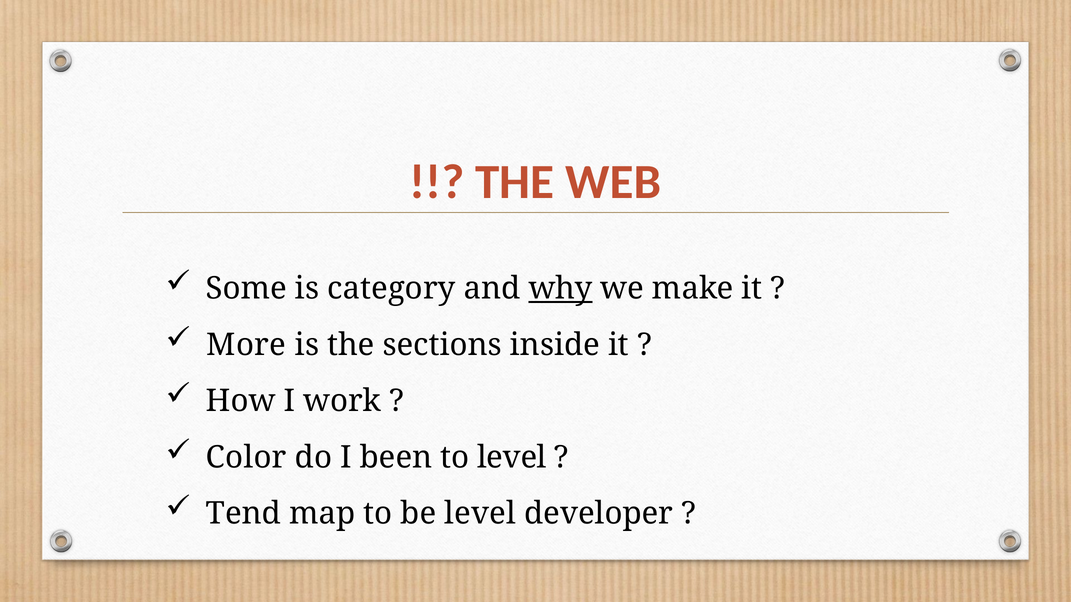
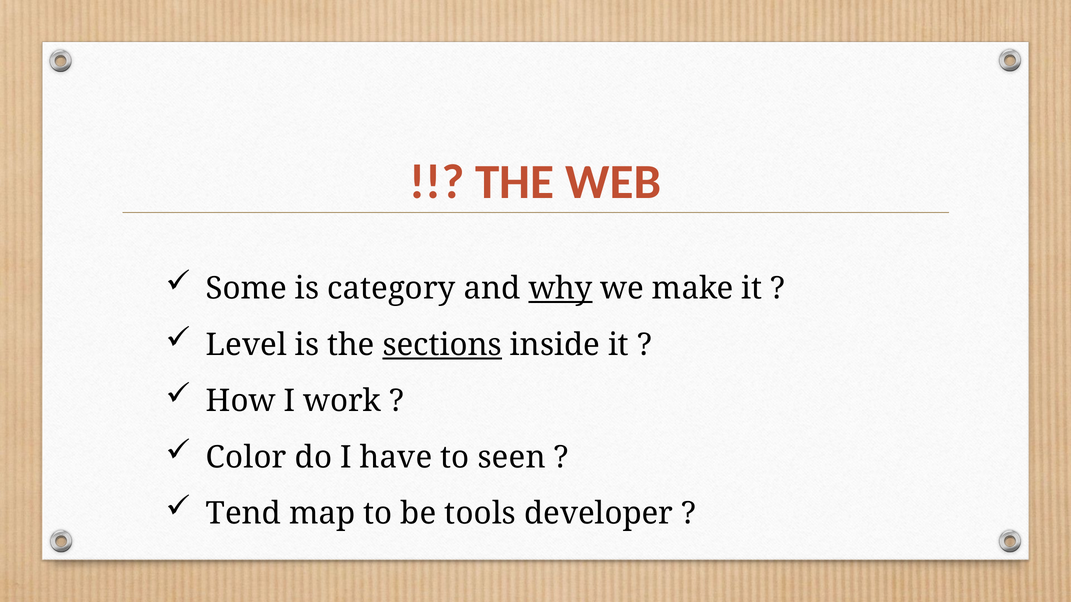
More: More -> Level
sections underline: none -> present
been: been -> have
to level: level -> seen
be level: level -> tools
